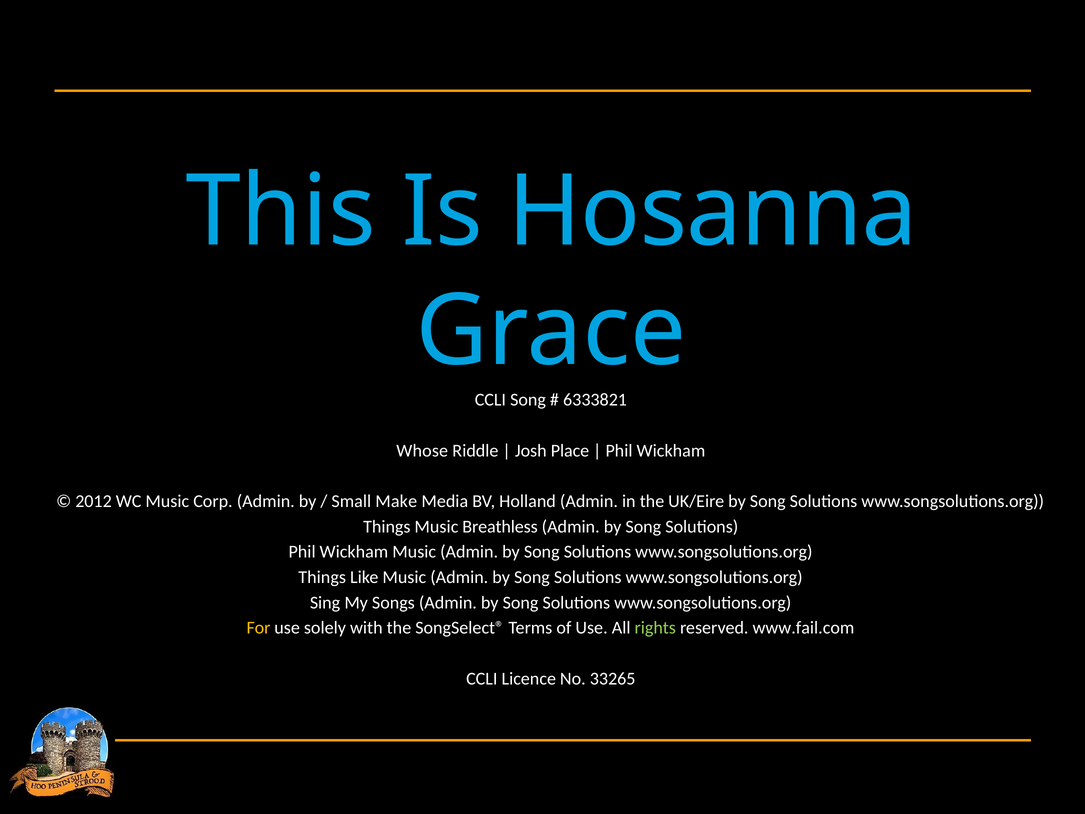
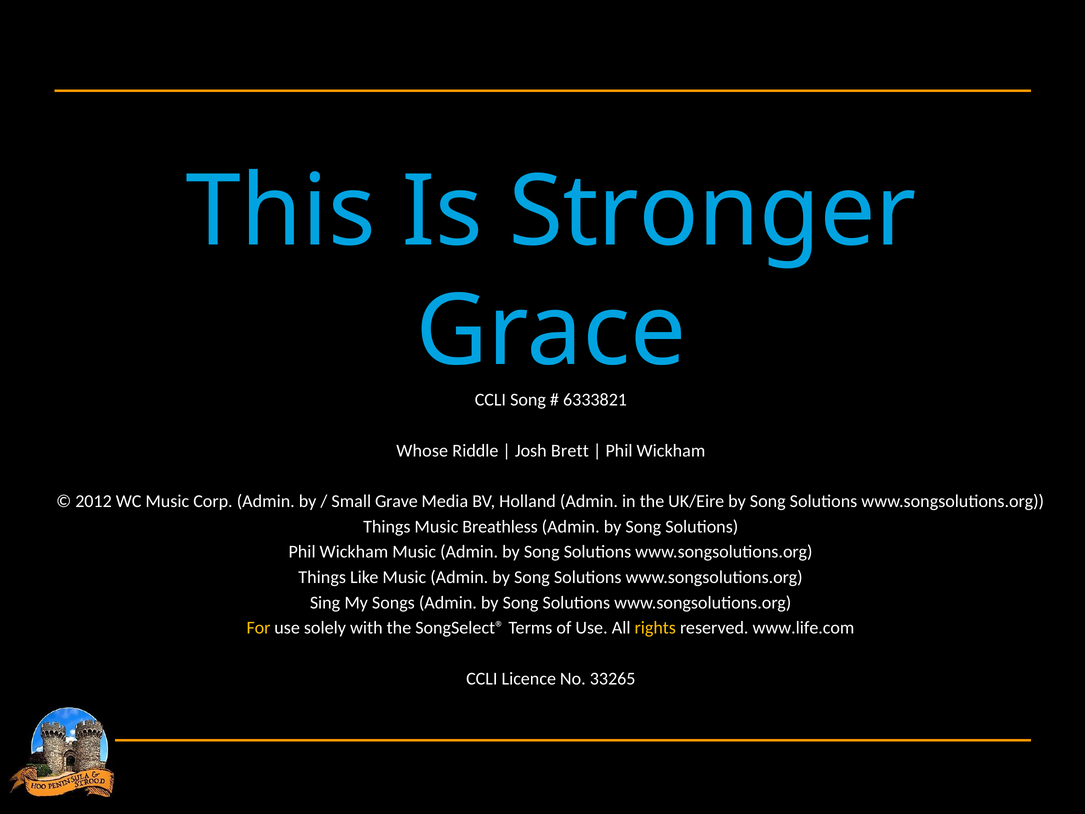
Hosanna: Hosanna -> Stronger
Place: Place -> Brett
Make: Make -> Grave
rights colour: light green -> yellow
www.fail.com: www.fail.com -> www.life.com
